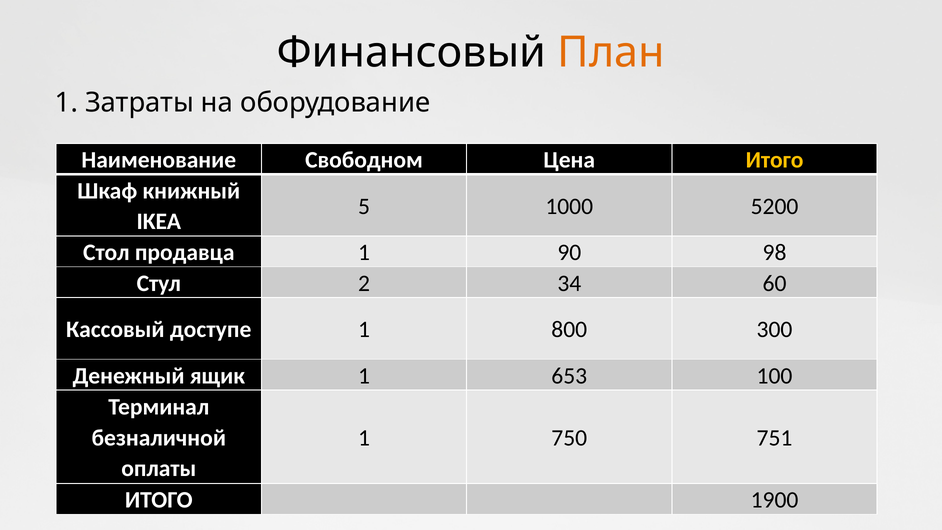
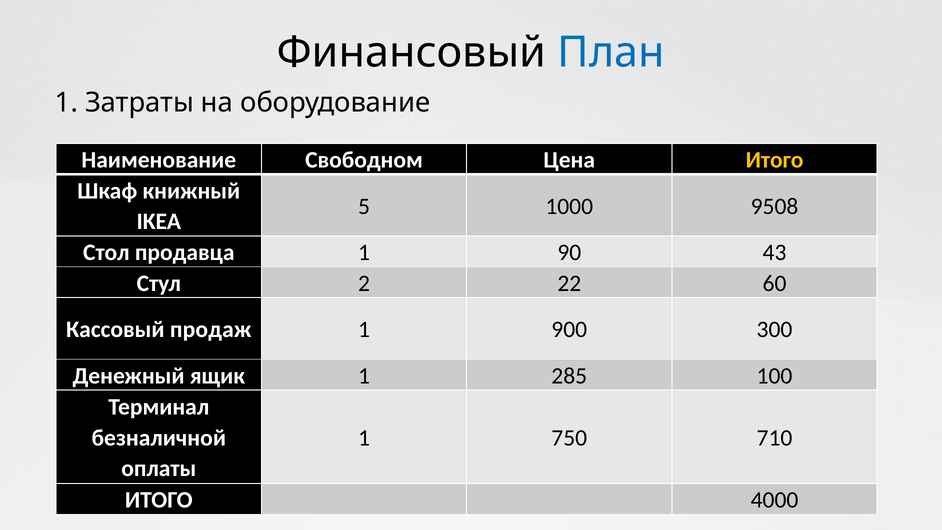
План colour: orange -> blue
5200: 5200 -> 9508
98: 98 -> 43
34: 34 -> 22
доступе: доступе -> продаж
800: 800 -> 900
653: 653 -> 285
751: 751 -> 710
1900: 1900 -> 4000
